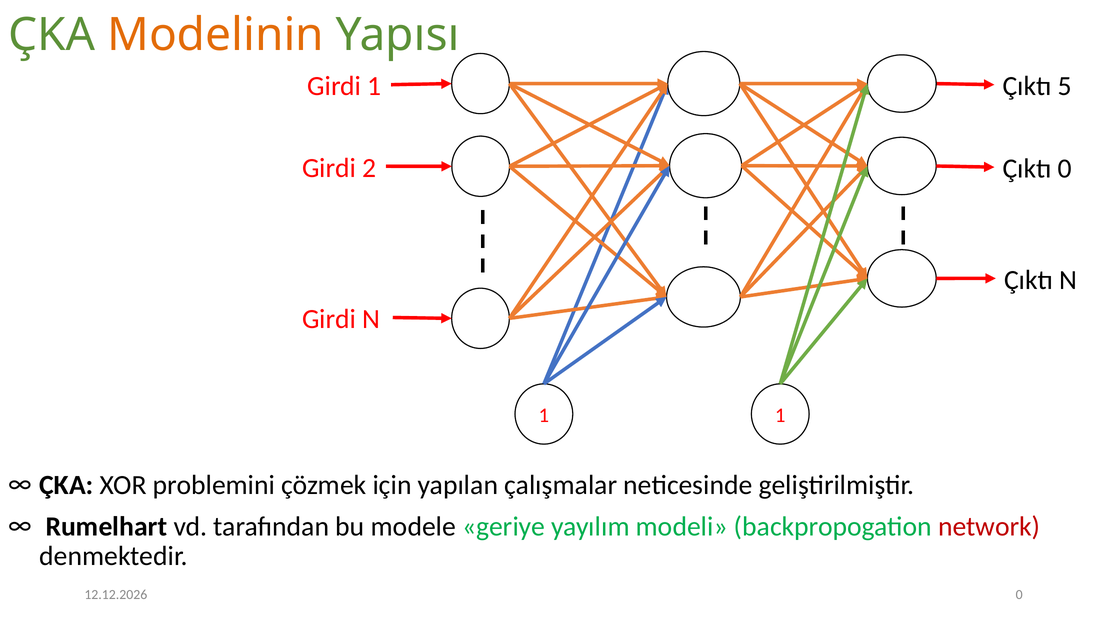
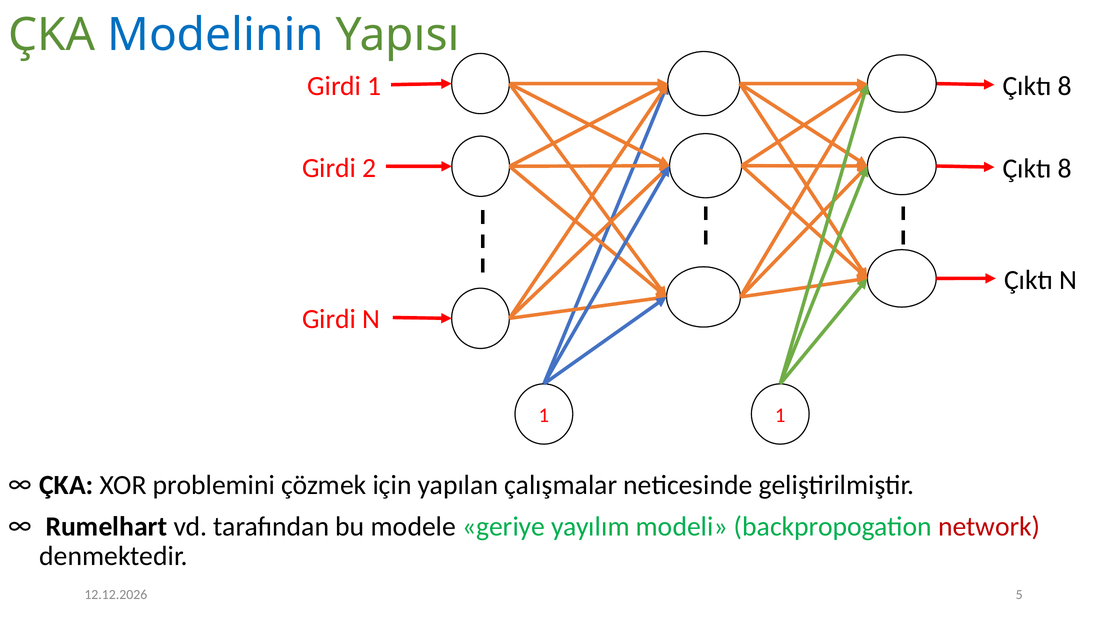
Modelinin colour: orange -> blue
5 at (1065, 86): 5 -> 8
0 at (1065, 169): 0 -> 8
0 at (1019, 595): 0 -> 5
